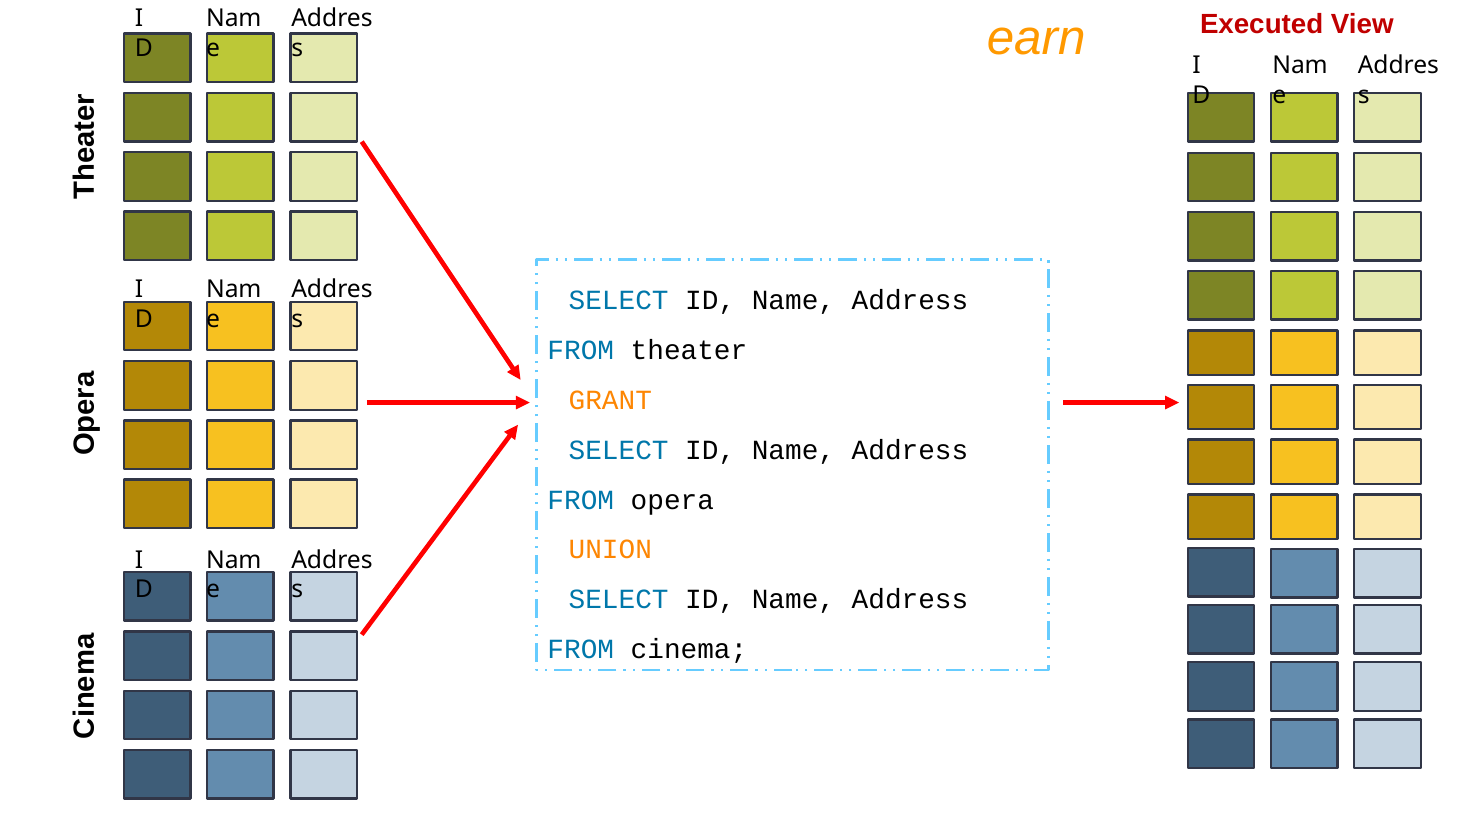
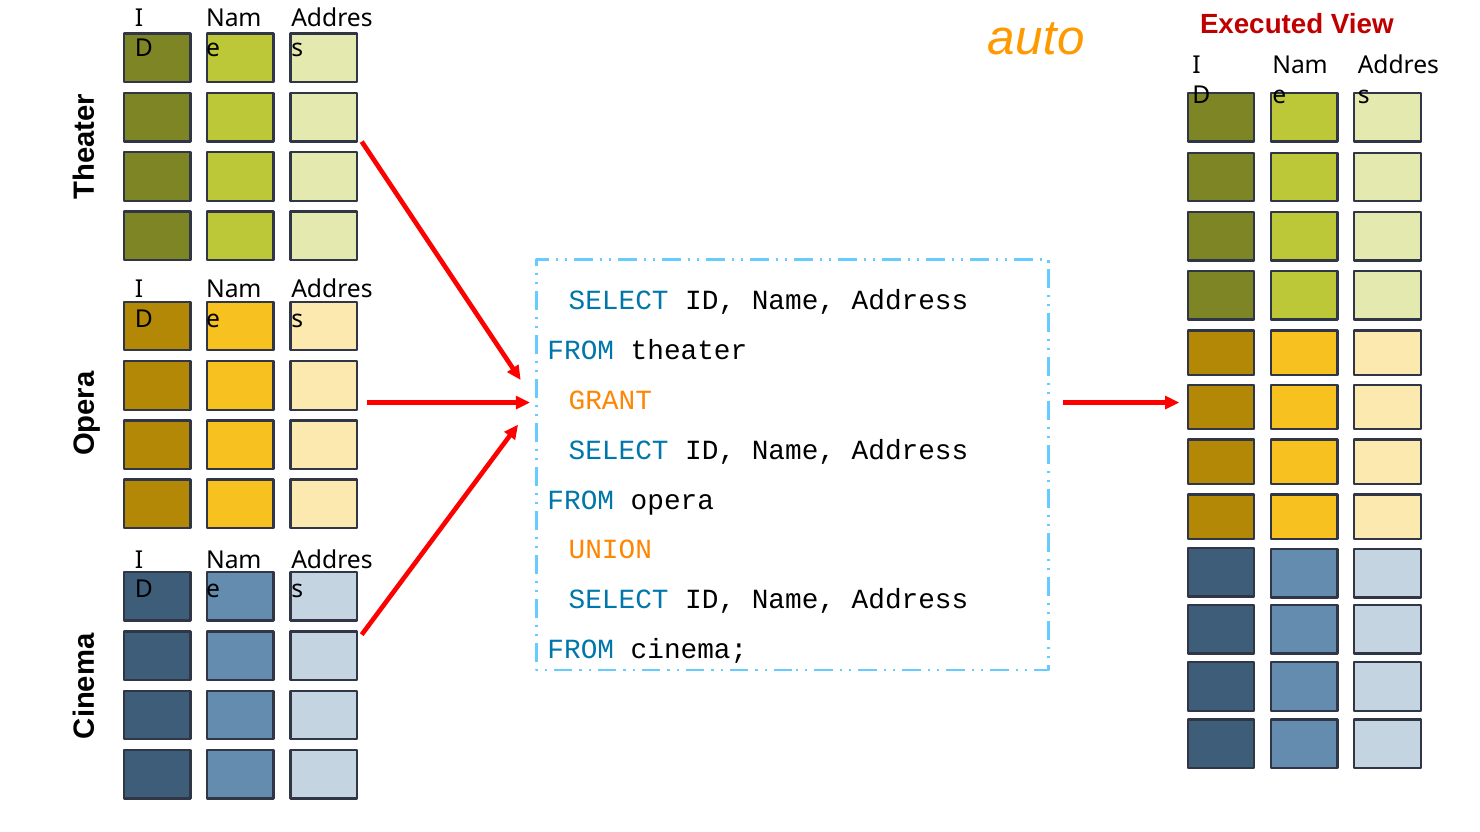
earn: earn -> auto
